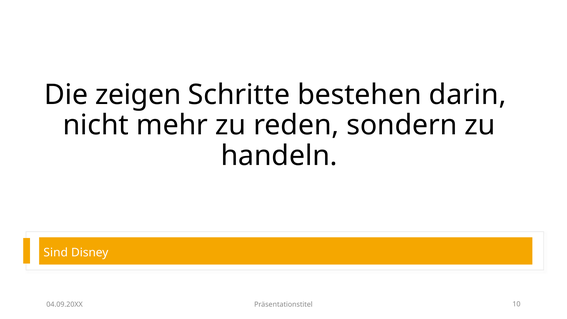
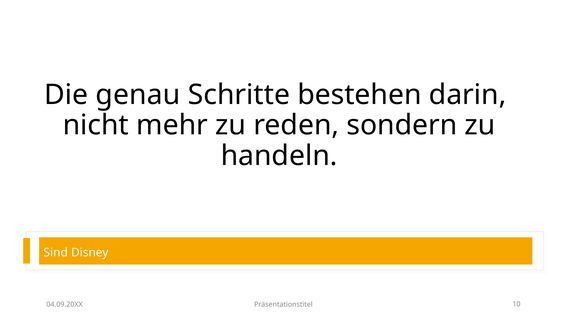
zeigen: zeigen -> genau
